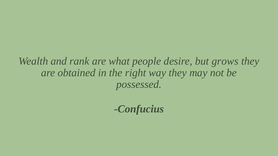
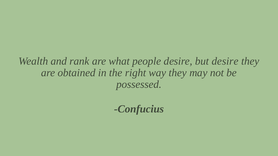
but grows: grows -> desire
